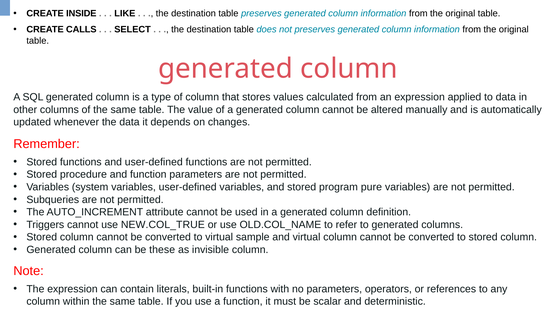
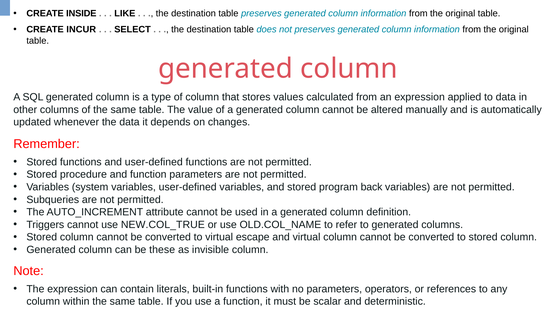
CALLS: CALLS -> INCUR
pure: pure -> back
sample: sample -> escape
